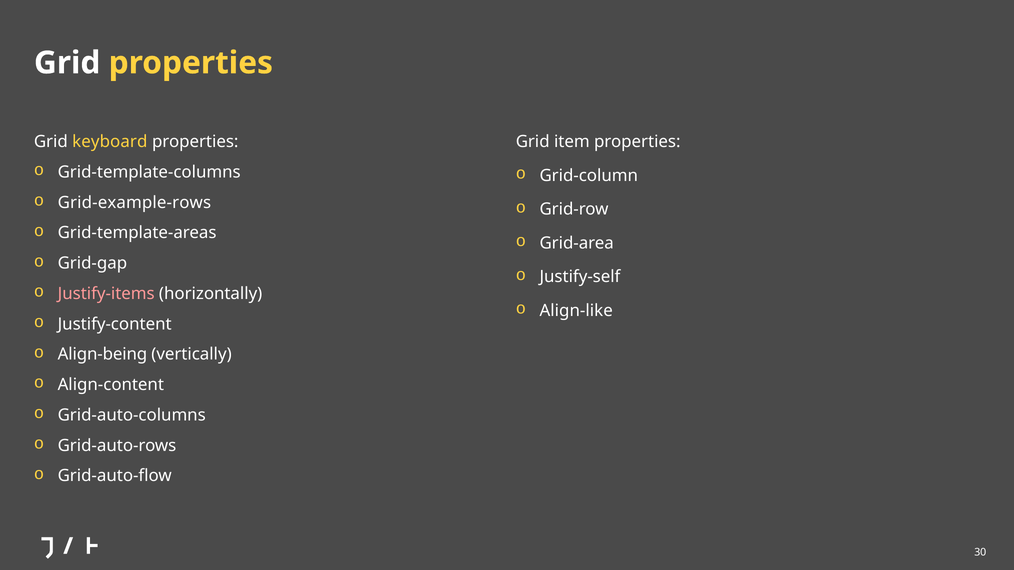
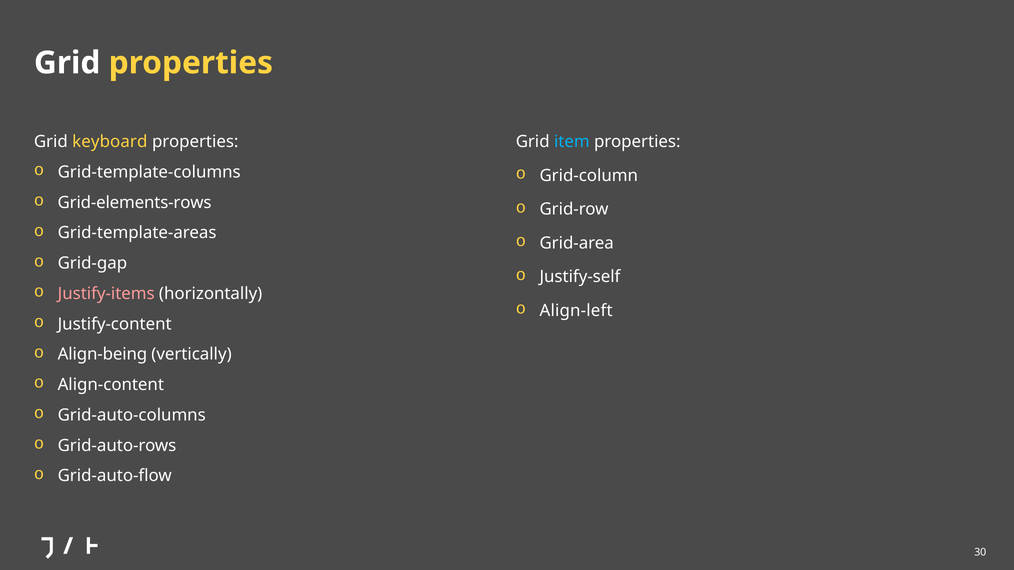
item colour: white -> light blue
Grid-example-rows: Grid-example-rows -> Grid-elements-rows
Align-like: Align-like -> Align-left
